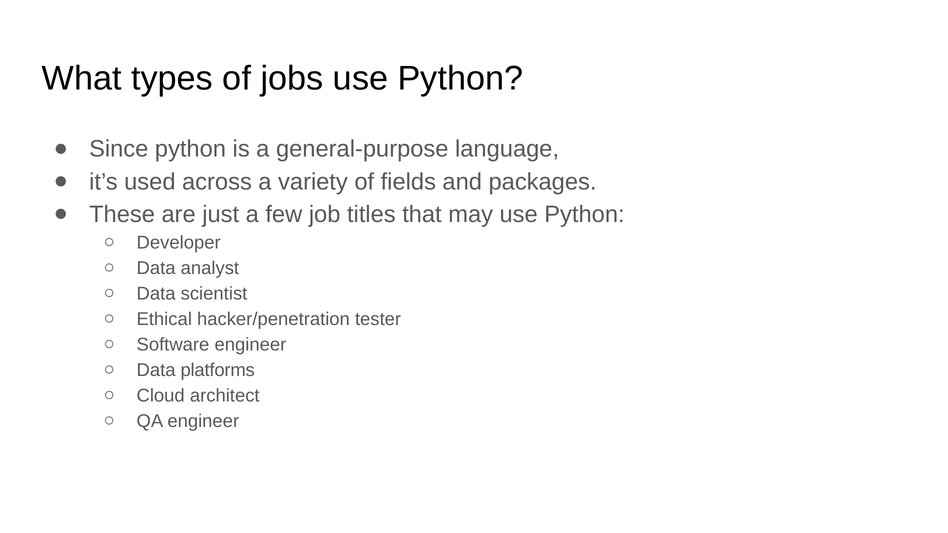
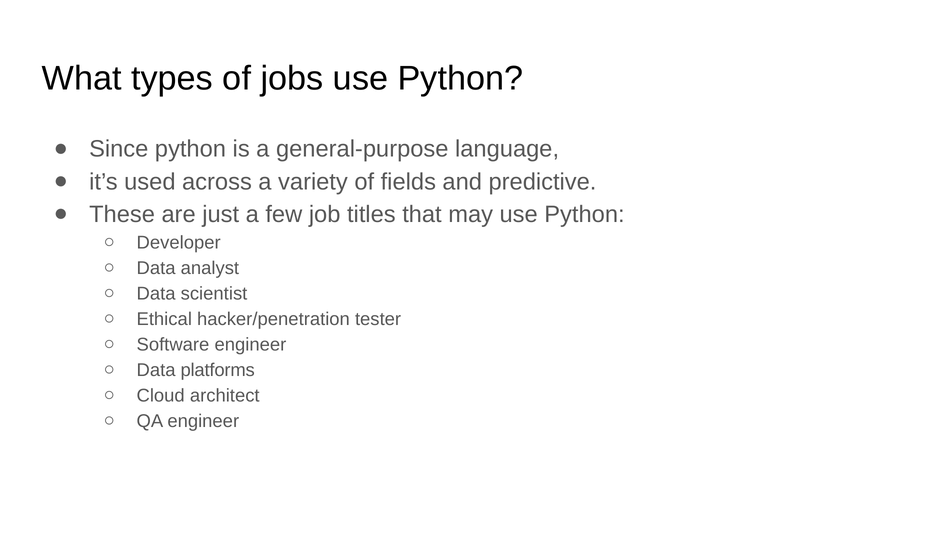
packages: packages -> predictive
